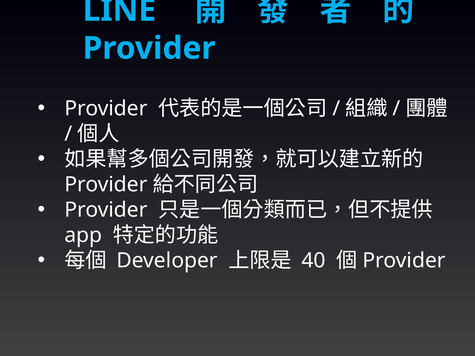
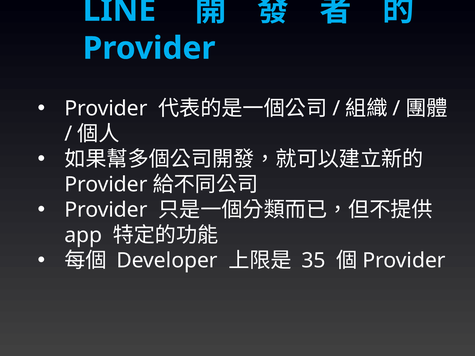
40: 40 -> 35
